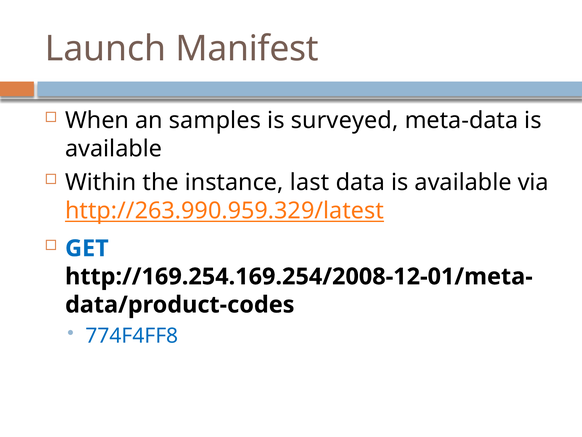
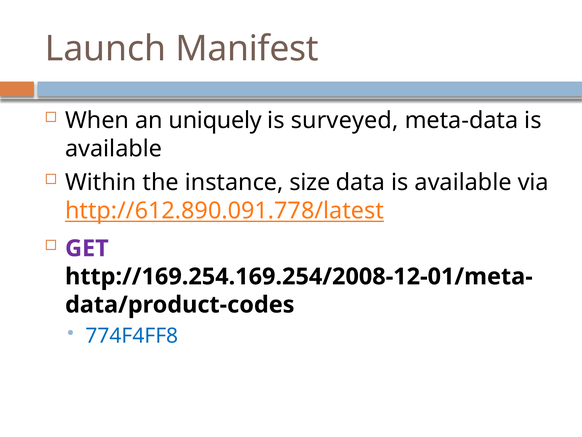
samples: samples -> uniquely
last: last -> size
http://263.990.959.329/latest: http://263.990.959.329/latest -> http://612.890.091.778/latest
GET colour: blue -> purple
